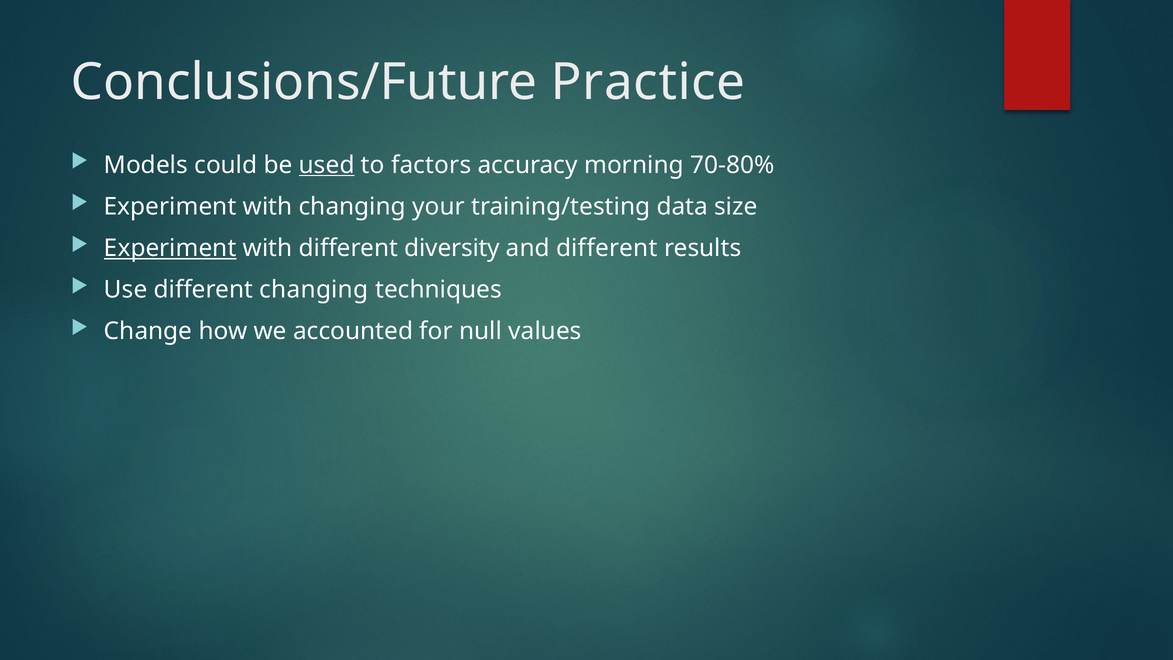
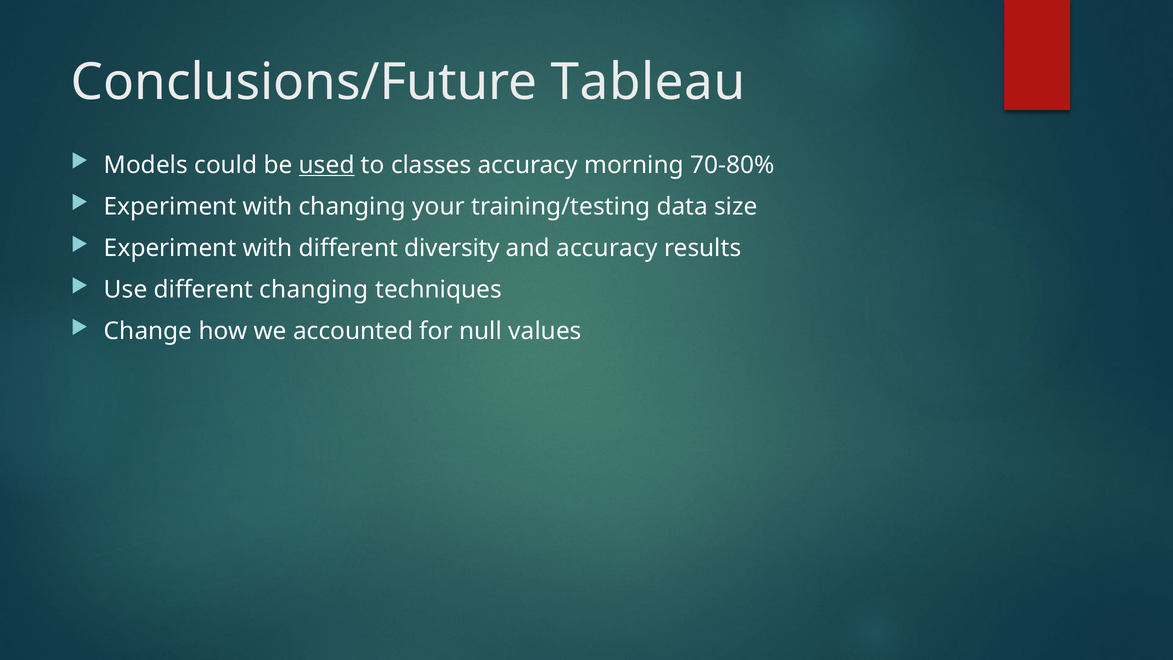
Practice: Practice -> Tableau
factors: factors -> classes
Experiment at (170, 248) underline: present -> none
and different: different -> accuracy
